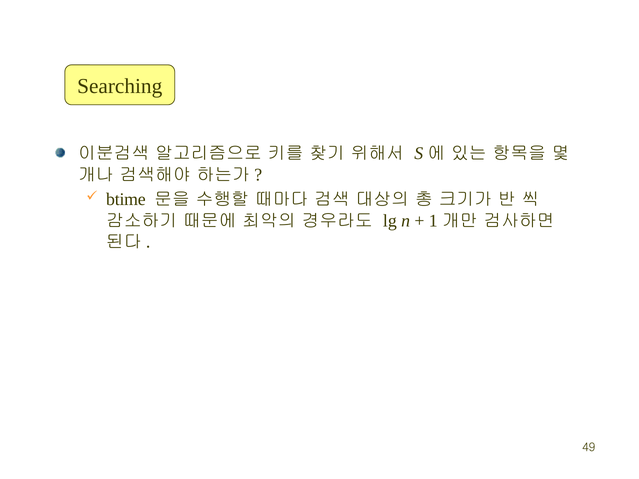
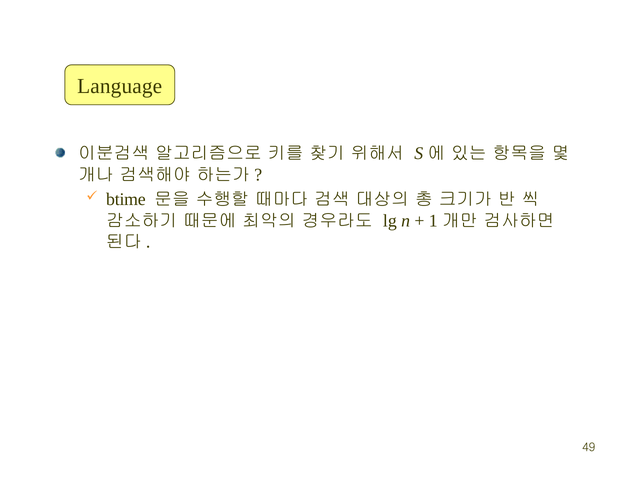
Searching: Searching -> Language
